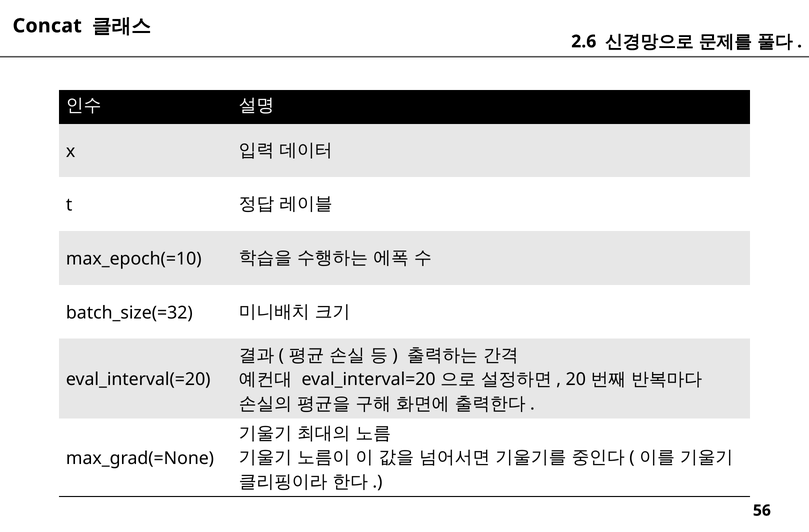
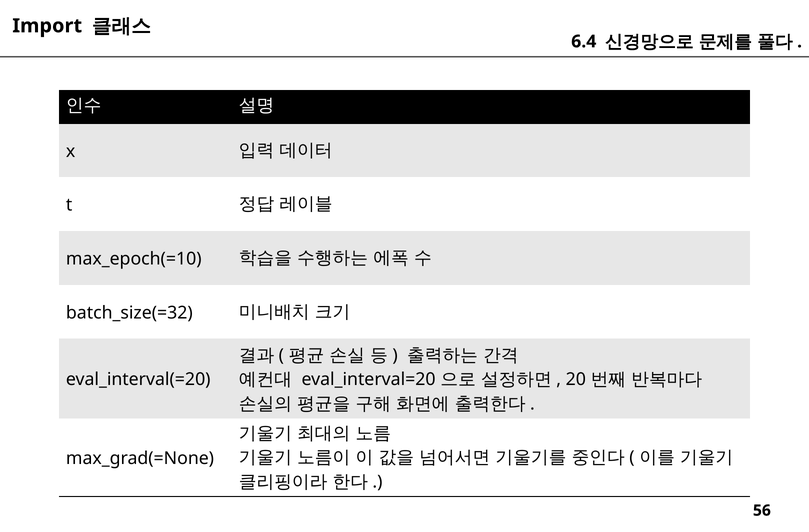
Concat: Concat -> Import
2.6: 2.6 -> 6.4
